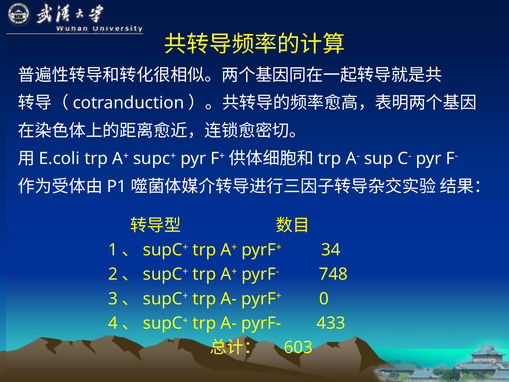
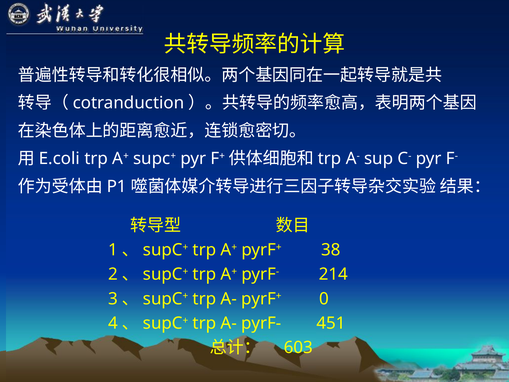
34: 34 -> 38
748: 748 -> 214
433: 433 -> 451
